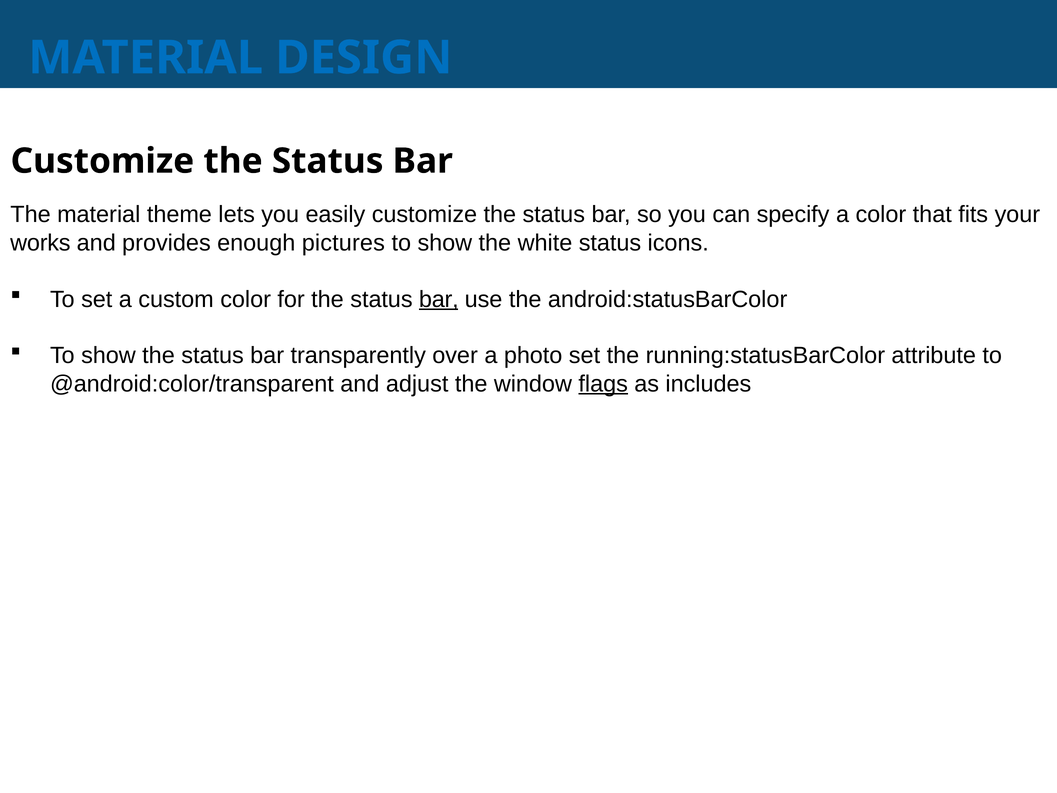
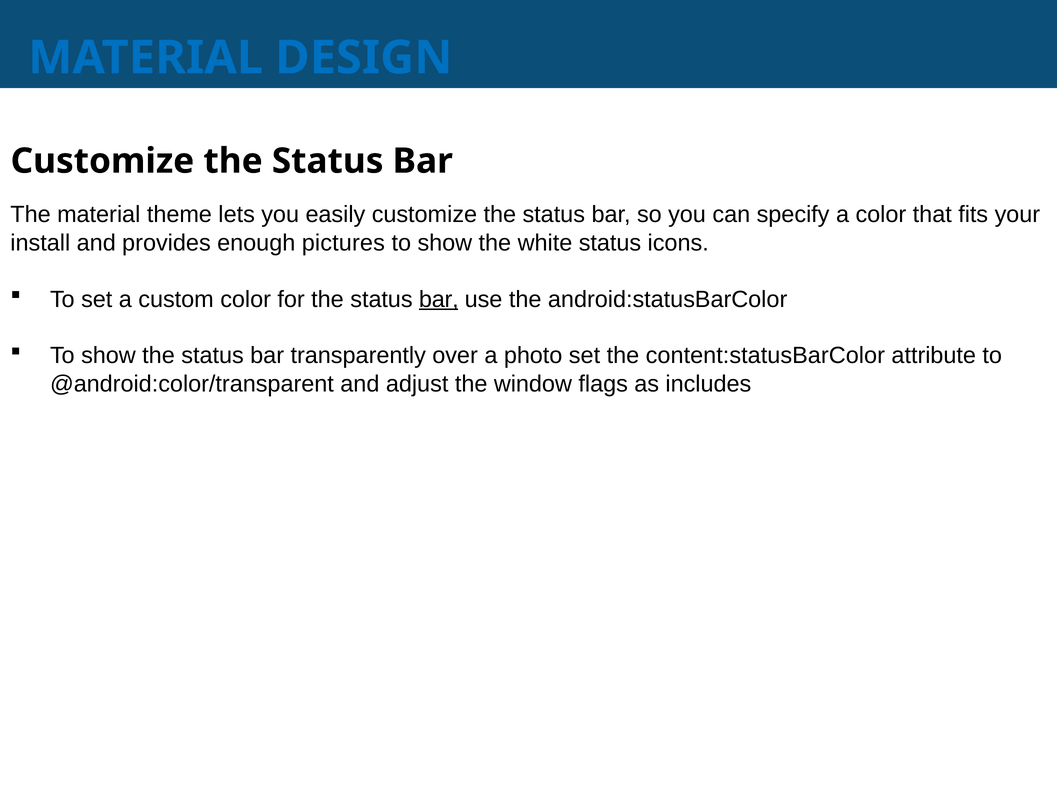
works: works -> install
running:statusBarColor: running:statusBarColor -> content:statusBarColor
flags underline: present -> none
